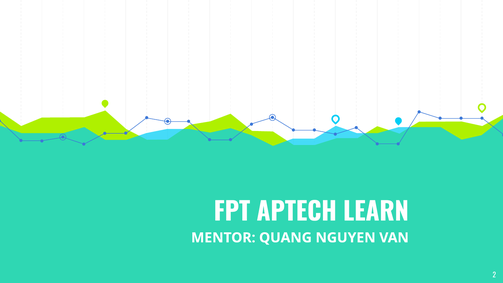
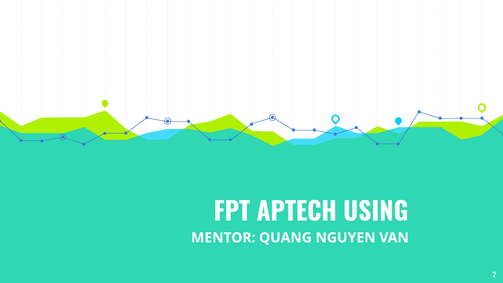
LEARN: LEARN -> USING
